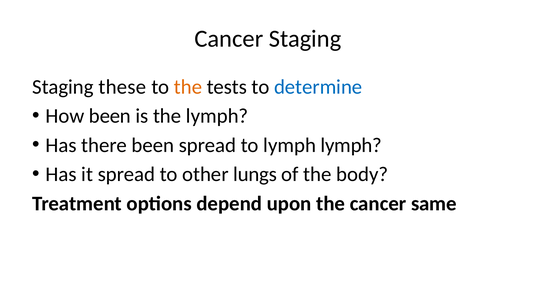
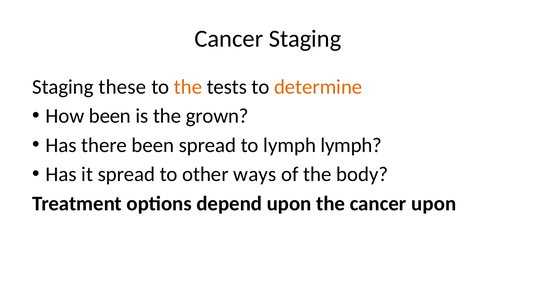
determine colour: blue -> orange
the lymph: lymph -> grown
lungs: lungs -> ways
cancer same: same -> upon
